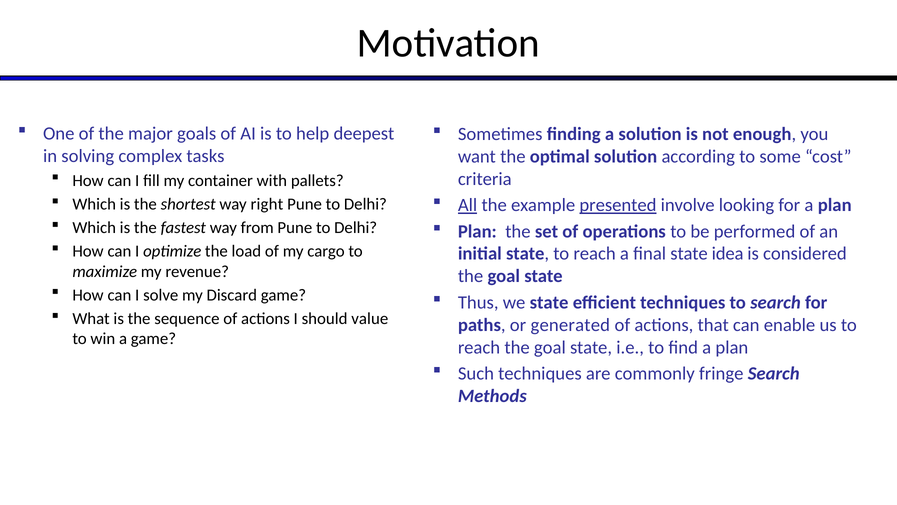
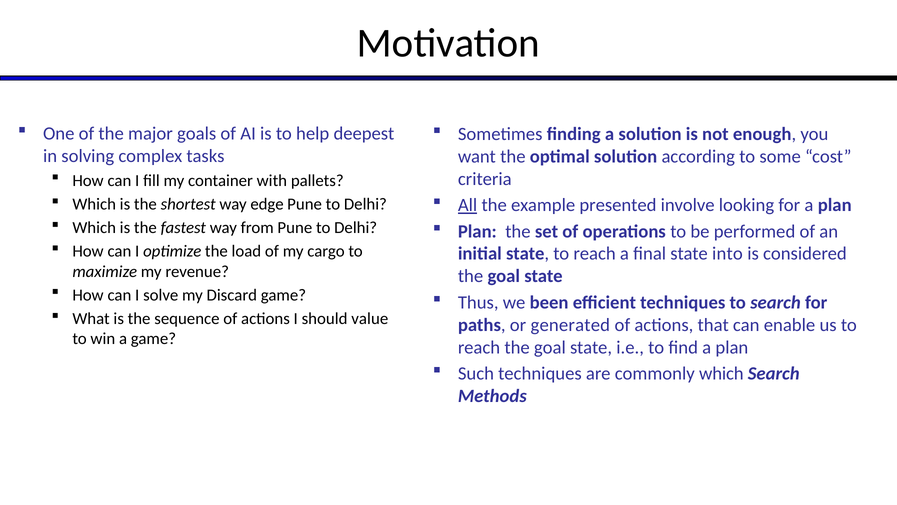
right: right -> edge
presented underline: present -> none
idea: idea -> into
we state: state -> been
commonly fringe: fringe -> which
